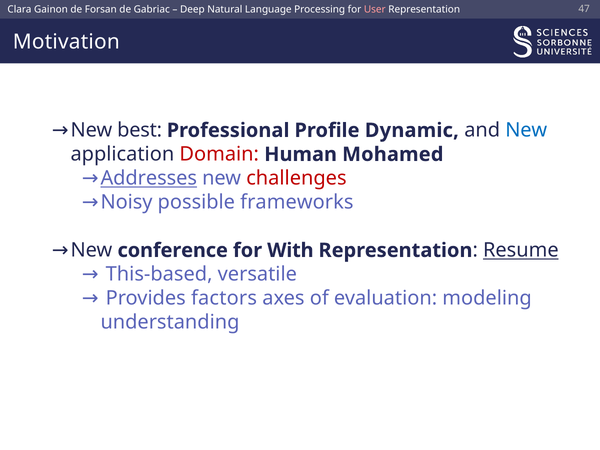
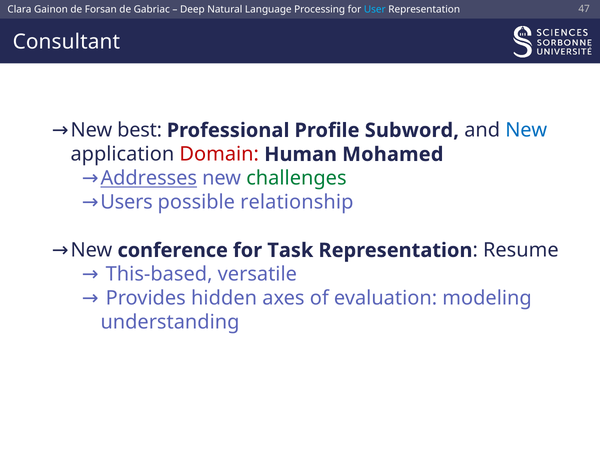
User colour: pink -> light blue
Motivation: Motivation -> Consultant
Dynamic: Dynamic -> Subword
challenges colour: red -> green
Noisy: Noisy -> Users
frameworks: frameworks -> relationship
With: With -> Task
Resume underline: present -> none
factors: factors -> hidden
